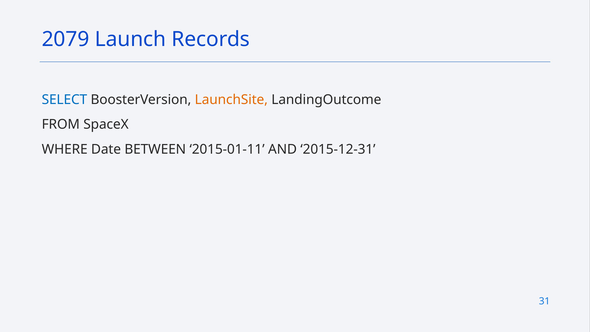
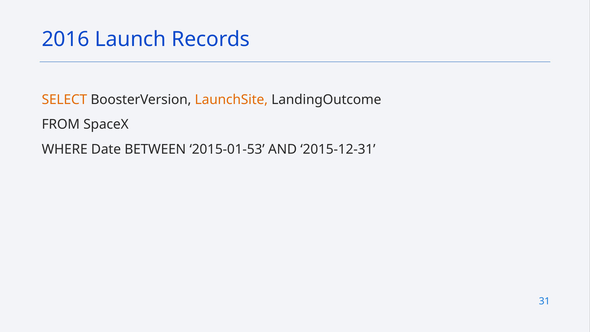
2079: 2079 -> 2016
SELECT colour: blue -> orange
2015-01-11: 2015-01-11 -> 2015-01-53
